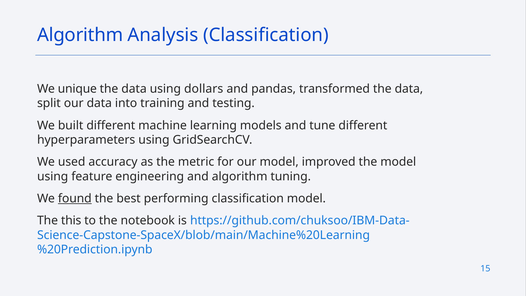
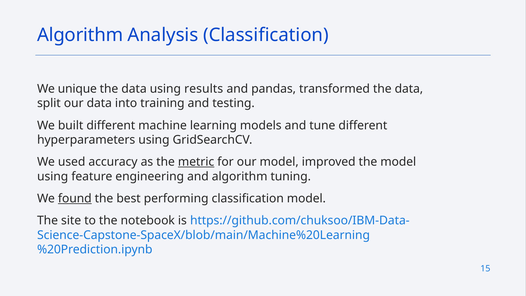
dollars: dollars -> results
metric underline: none -> present
this: this -> site
